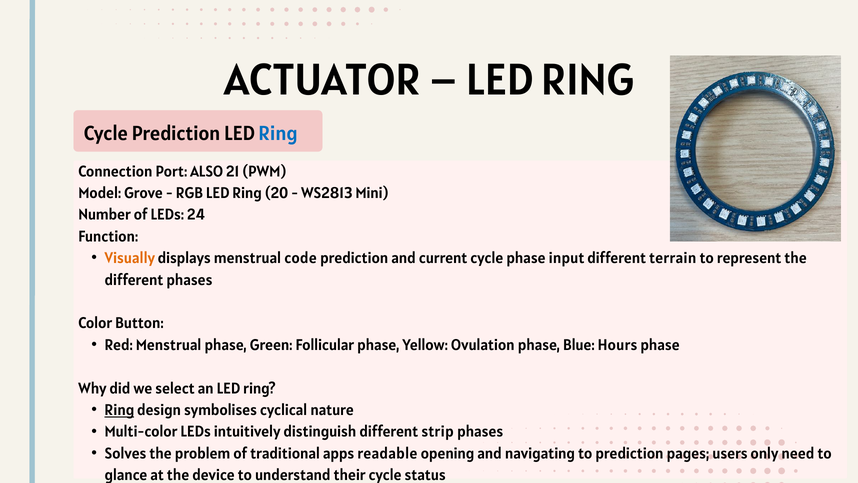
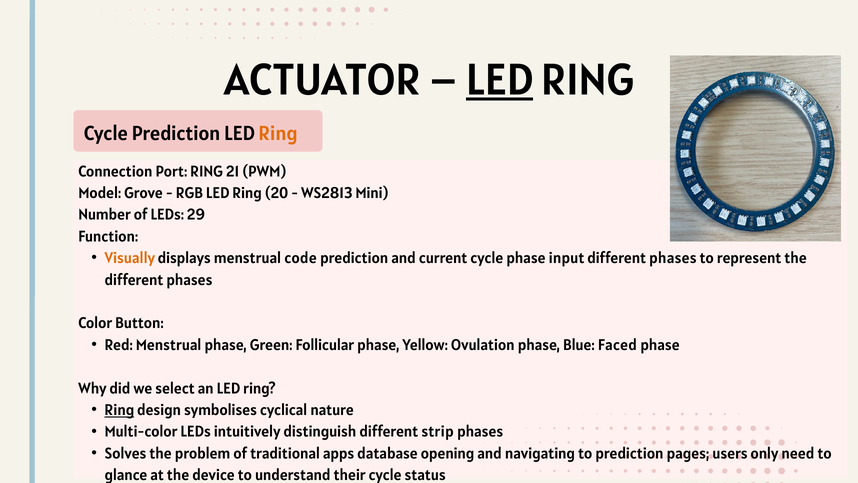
LED at (500, 80) underline: none -> present
Ring at (278, 133) colour: blue -> orange
Port ALSO: ALSO -> RING
24: 24 -> 29
terrain at (673, 258): terrain -> phases
Hours: Hours -> Faced
readable: readable -> database
